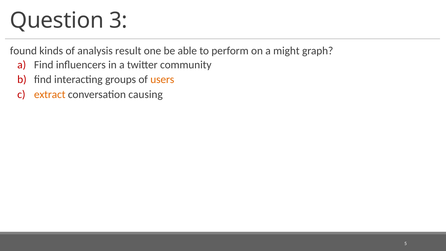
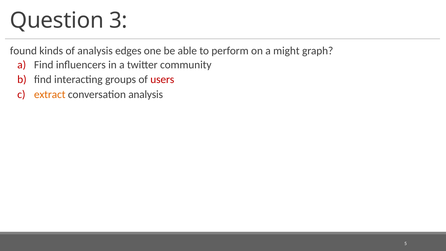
result: result -> edges
users colour: orange -> red
conversation causing: causing -> analysis
